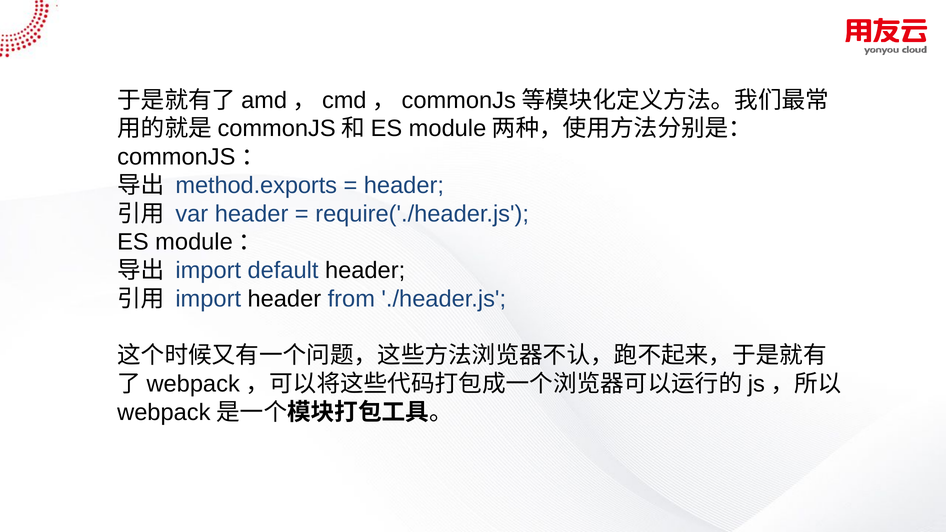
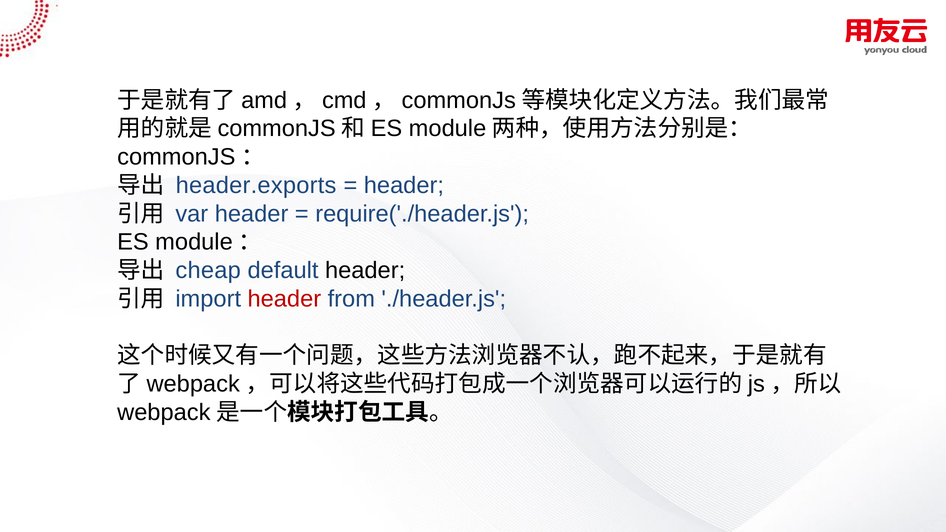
method.exports: method.exports -> header.exports
import at (208, 271): import -> cheap
header at (284, 299) colour: black -> red
